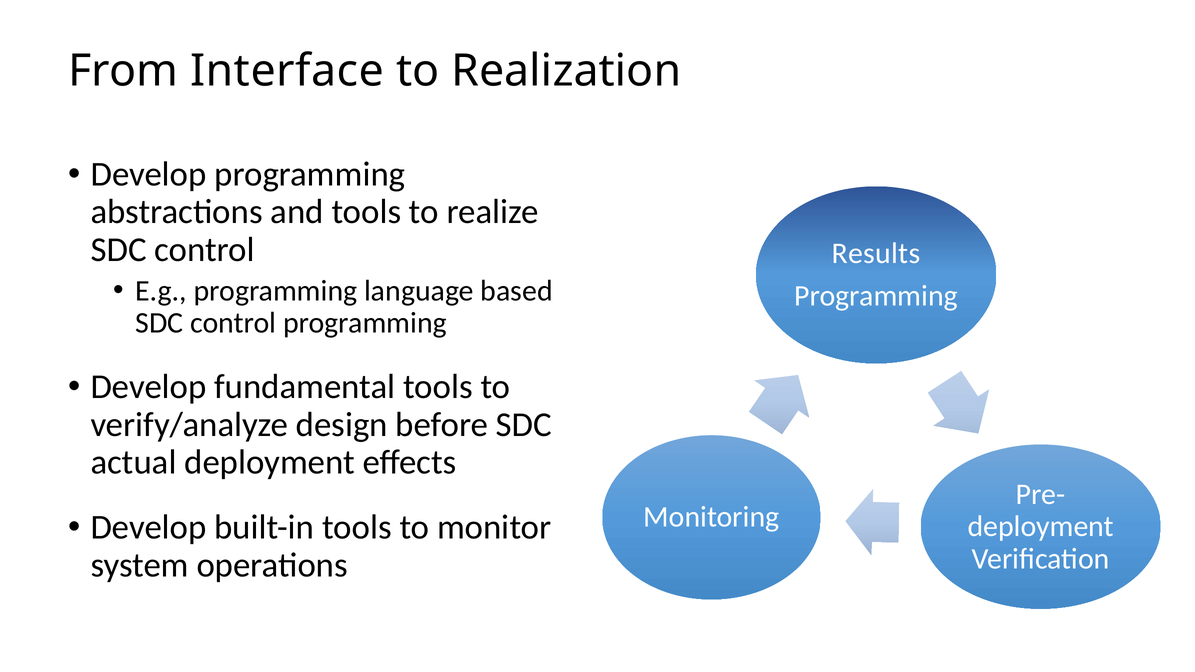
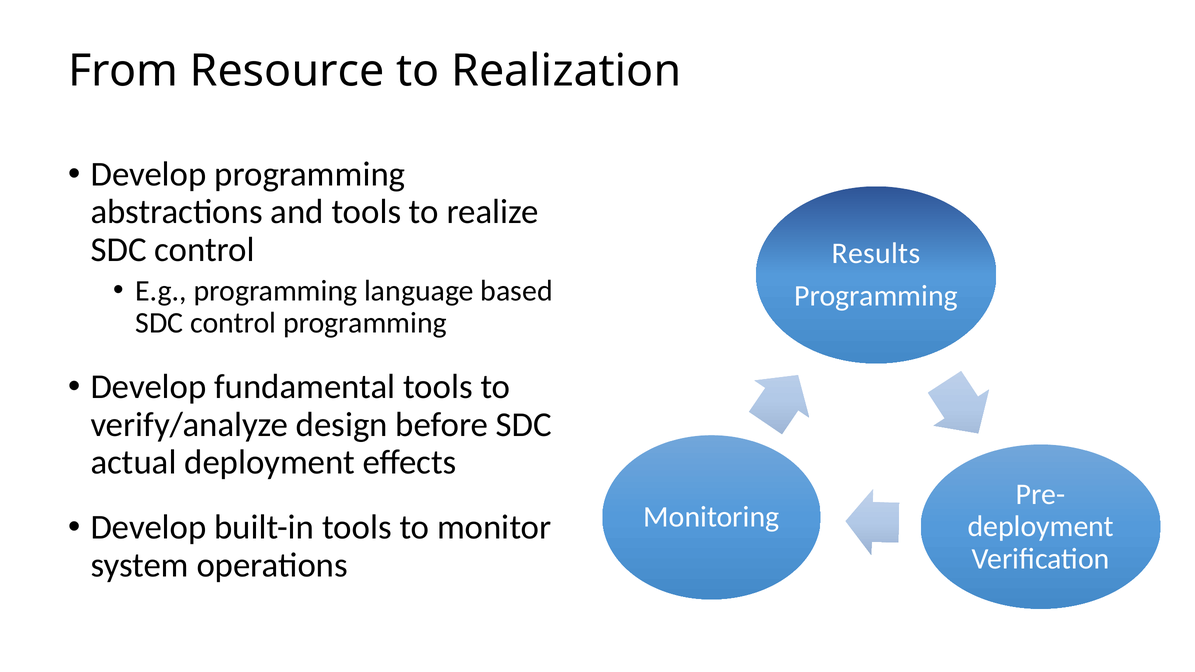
Interface: Interface -> Resource
